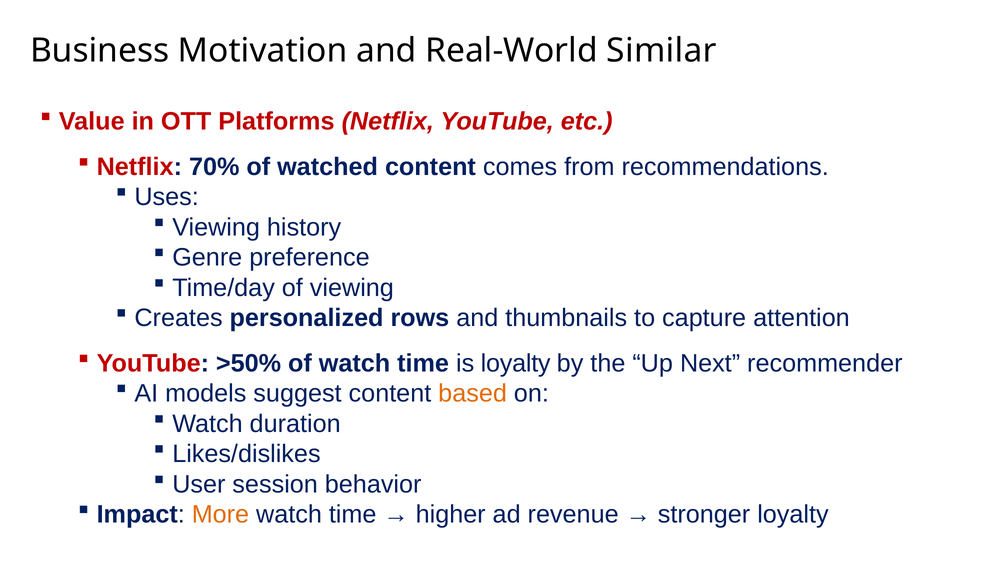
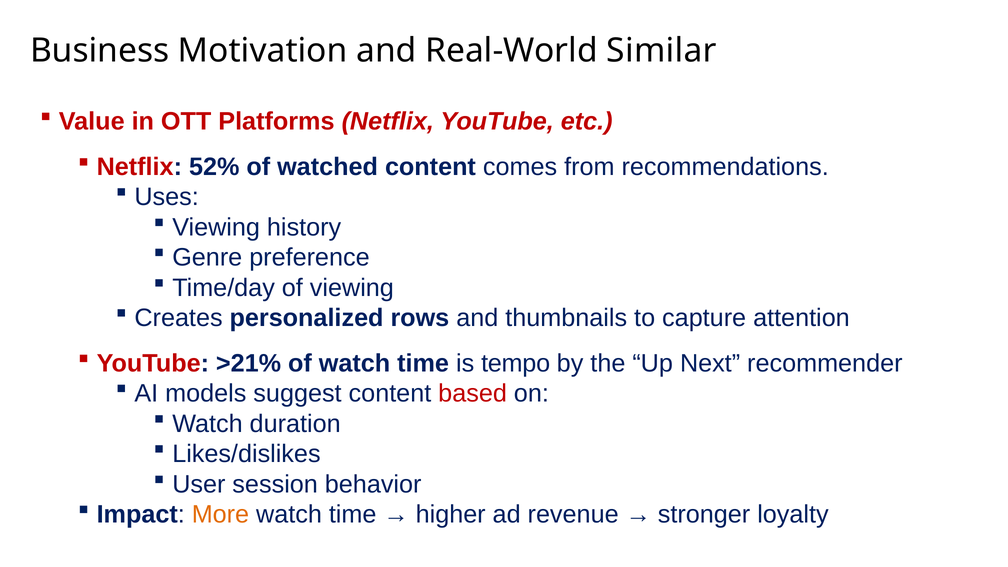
70%: 70% -> 52%
>50%: >50% -> >21%
is loyalty: loyalty -> tempo
based colour: orange -> red
